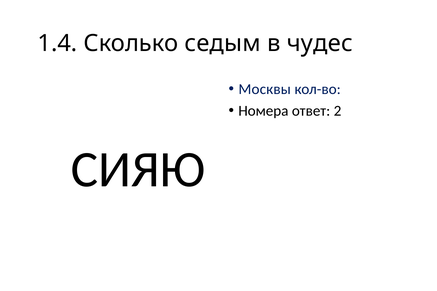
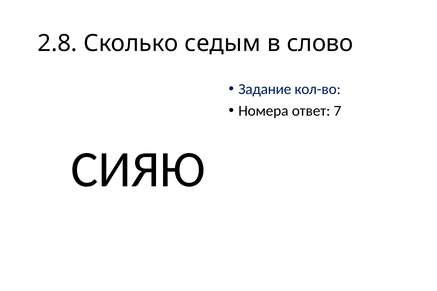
1.4: 1.4 -> 2.8
чудес: чудес -> слово
Москвы: Москвы -> Задание
2: 2 -> 7
